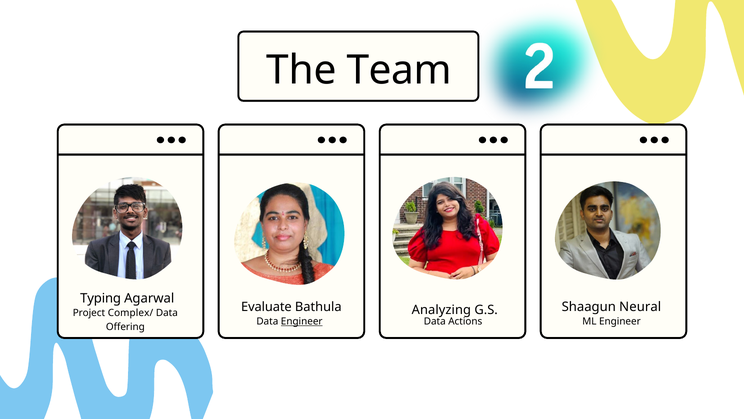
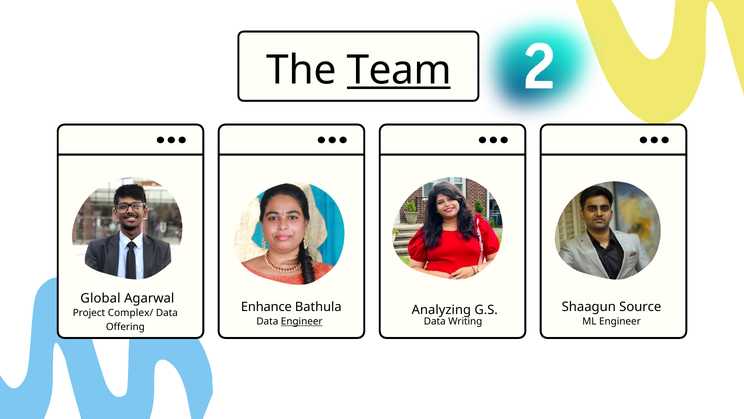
Team underline: none -> present
Typing: Typing -> Global
Neural: Neural -> Source
Evaluate: Evaluate -> Enhance
Actions: Actions -> Writing
